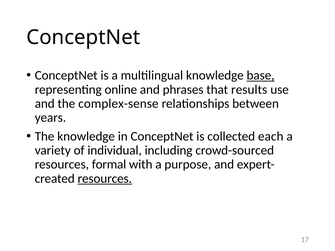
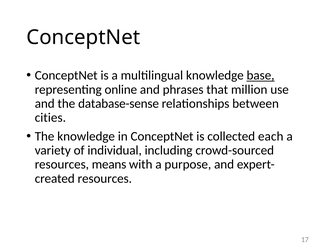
results: results -> million
complex-sense: complex-sense -> database-sense
years: years -> cities
formal: formal -> means
resources at (105, 179) underline: present -> none
